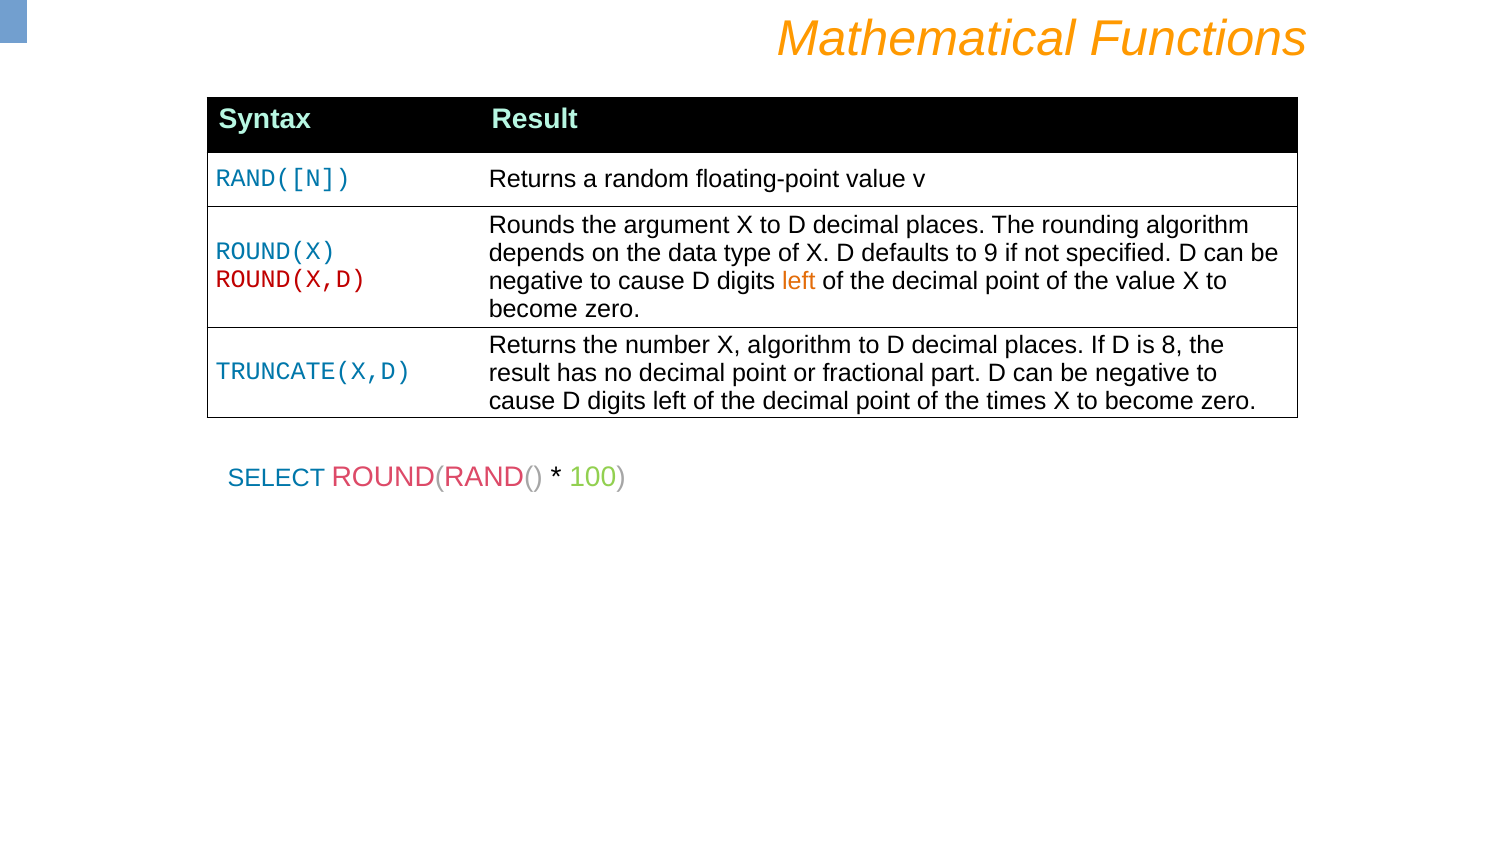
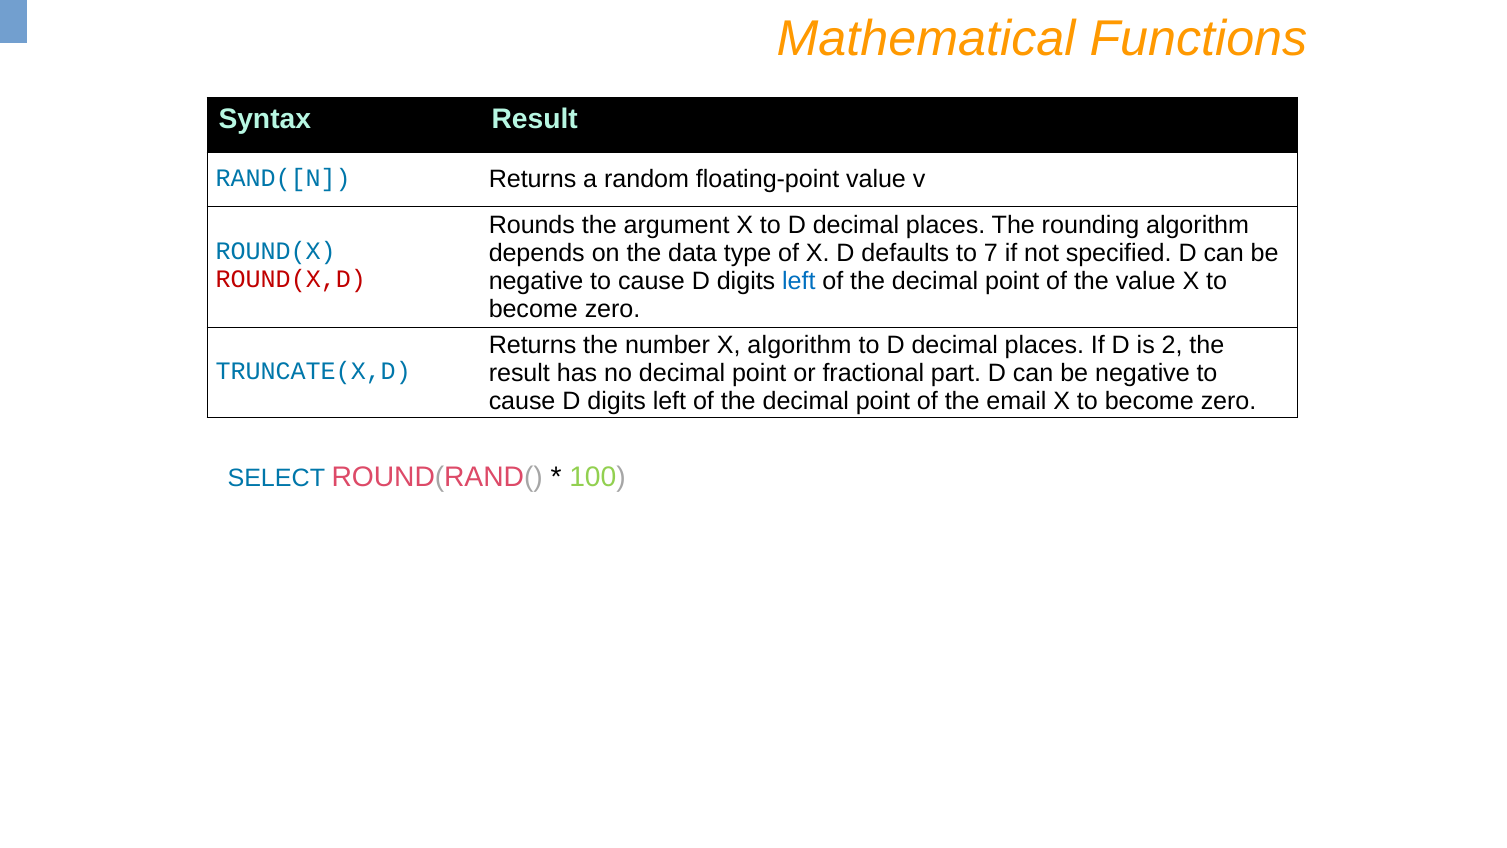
9: 9 -> 7
left at (799, 281) colour: orange -> blue
8: 8 -> 2
times: times -> email
